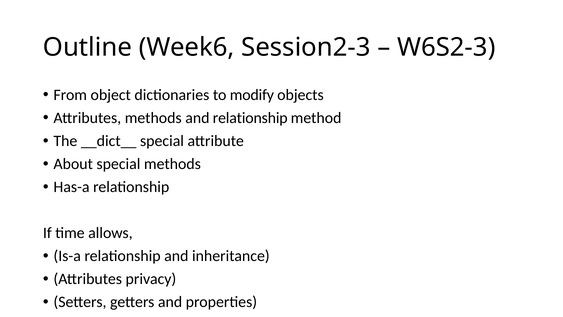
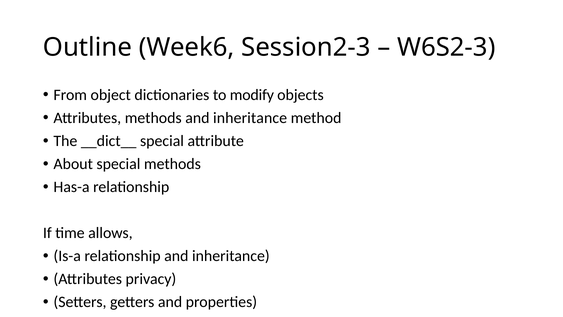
methods and relationship: relationship -> inheritance
